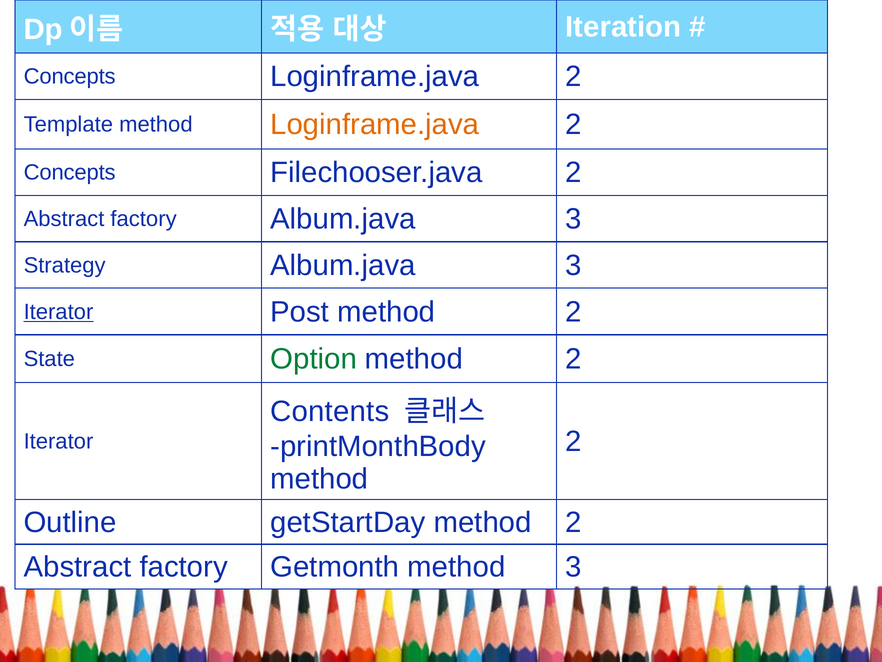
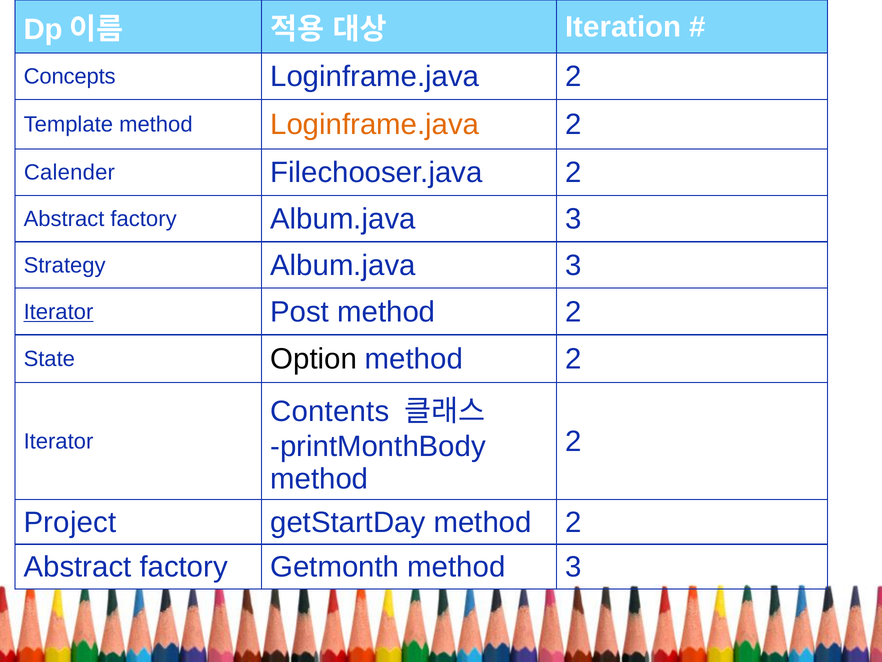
Concepts at (70, 172): Concepts -> Calender
Option colour: green -> black
Outline: Outline -> Project
